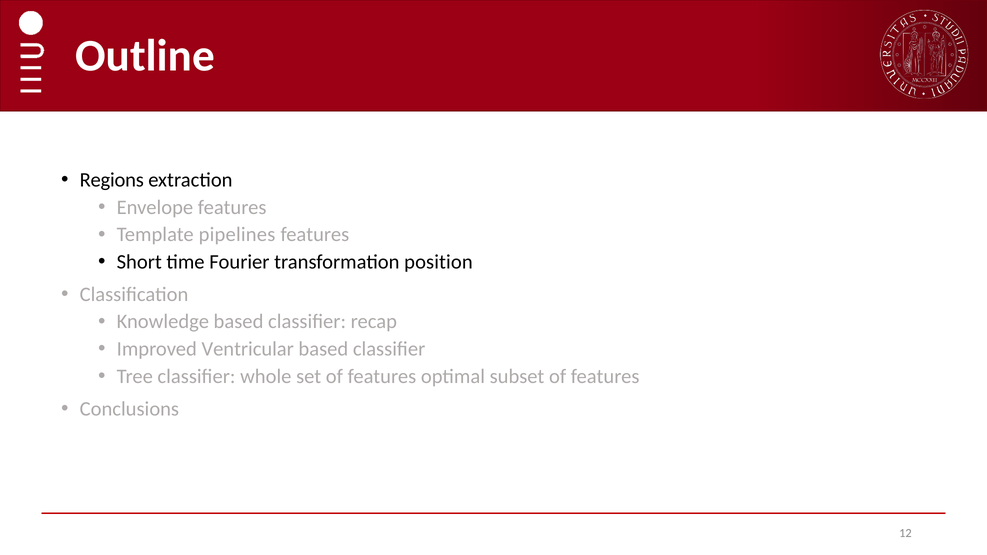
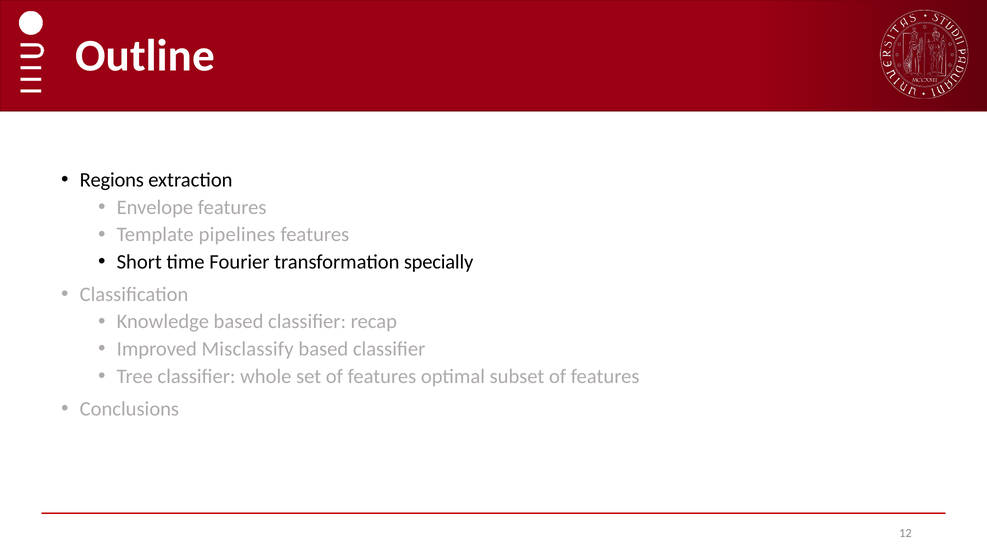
position: position -> specially
Ventricular: Ventricular -> Misclassify
